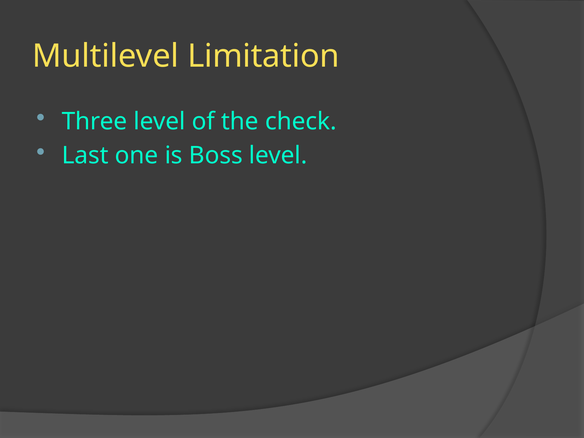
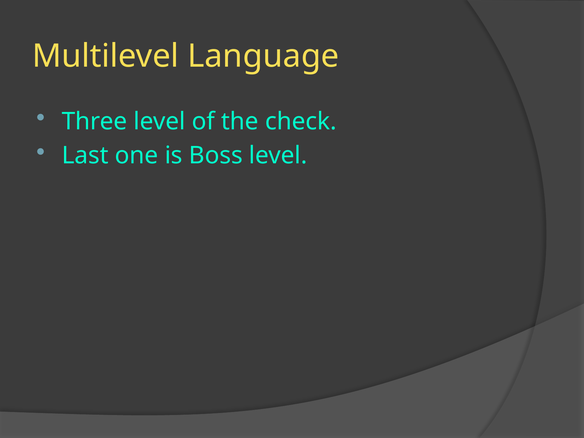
Limitation: Limitation -> Language
